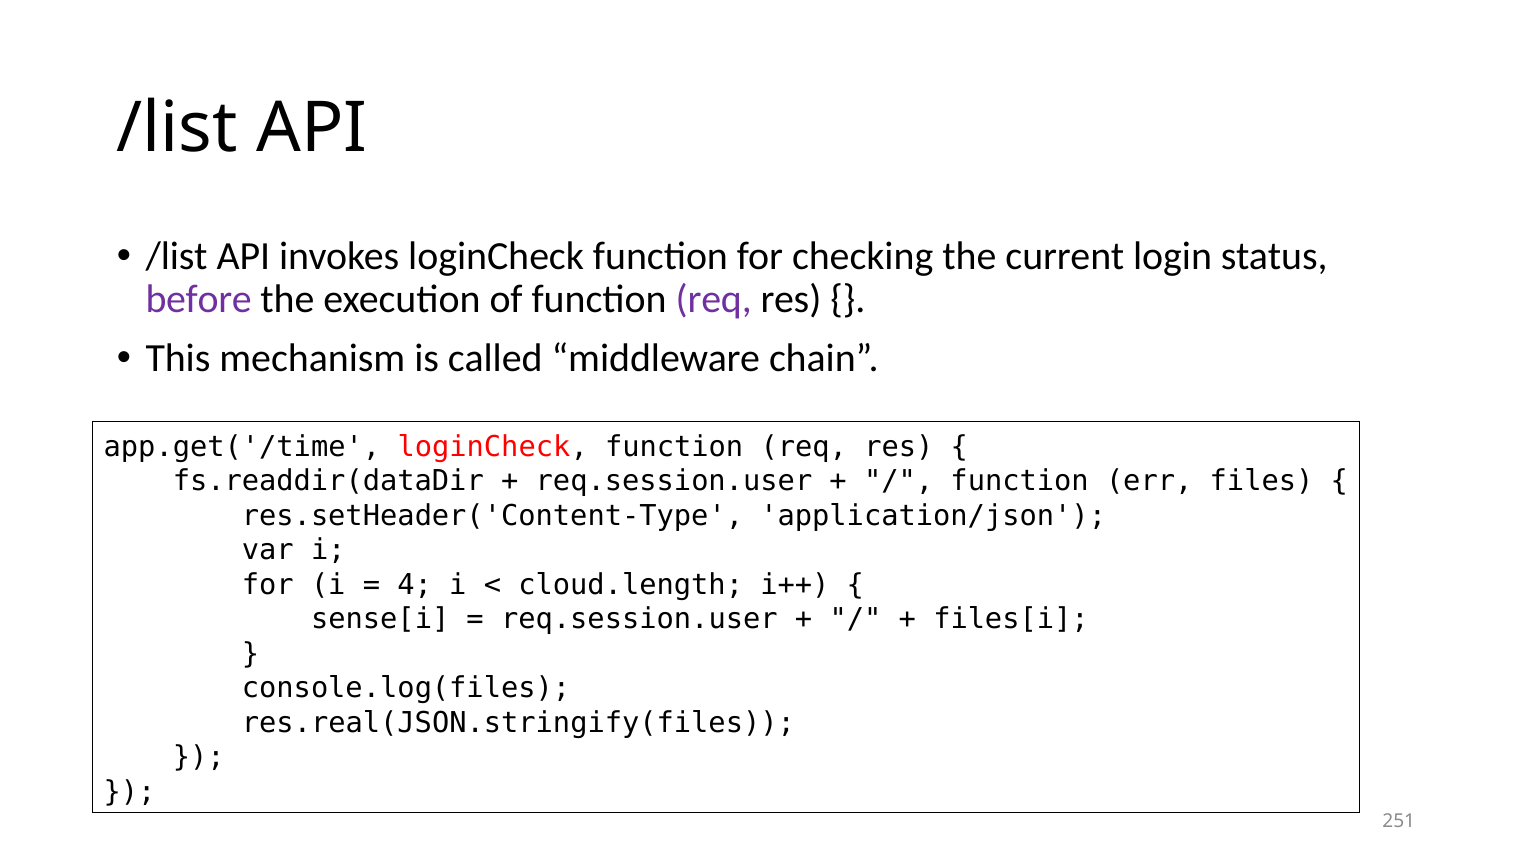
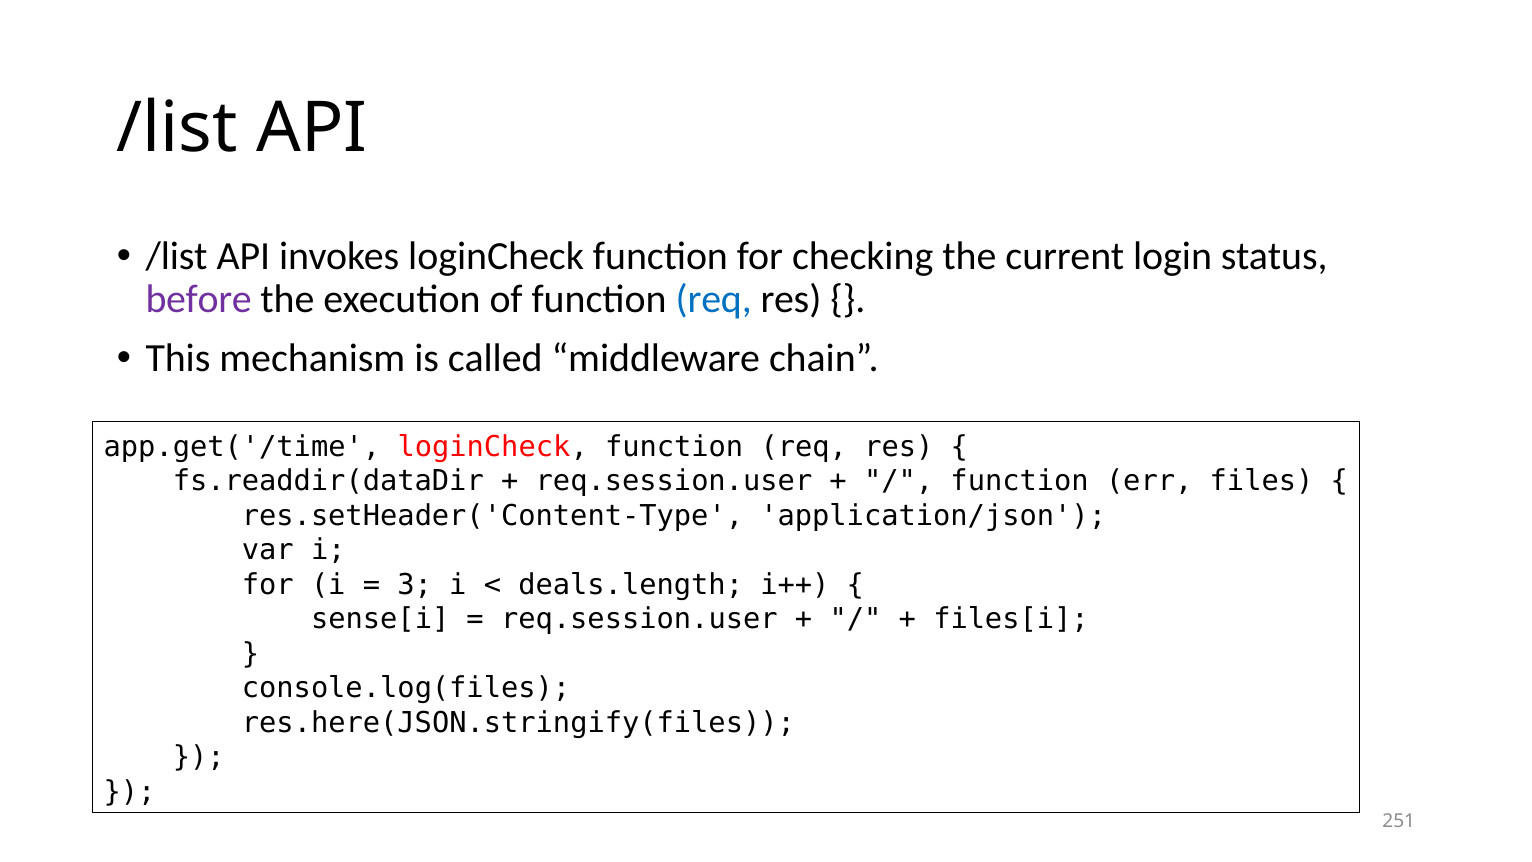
req at (714, 300) colour: purple -> blue
4: 4 -> 3
cloud.length: cloud.length -> deals.length
res.real(JSON.stringify(files: res.real(JSON.stringify(files -> res.here(JSON.stringify(files
